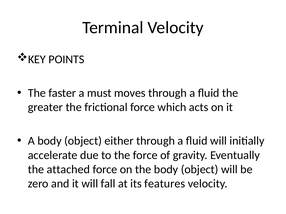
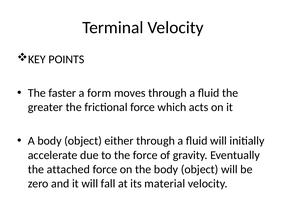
must: must -> form
features: features -> material
